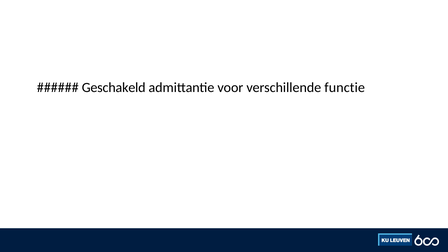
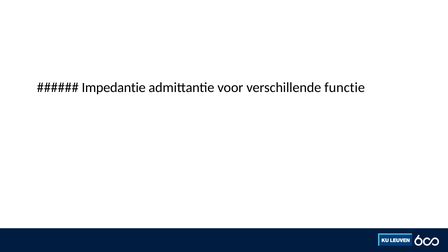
Geschakeld: Geschakeld -> Impedantie
